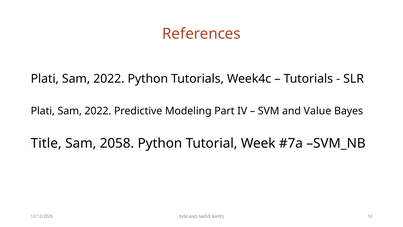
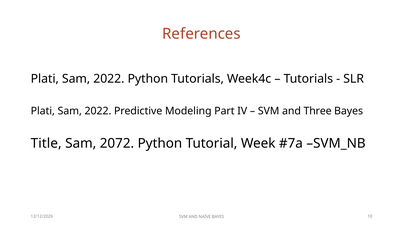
Value: Value -> Three
2058: 2058 -> 2072
